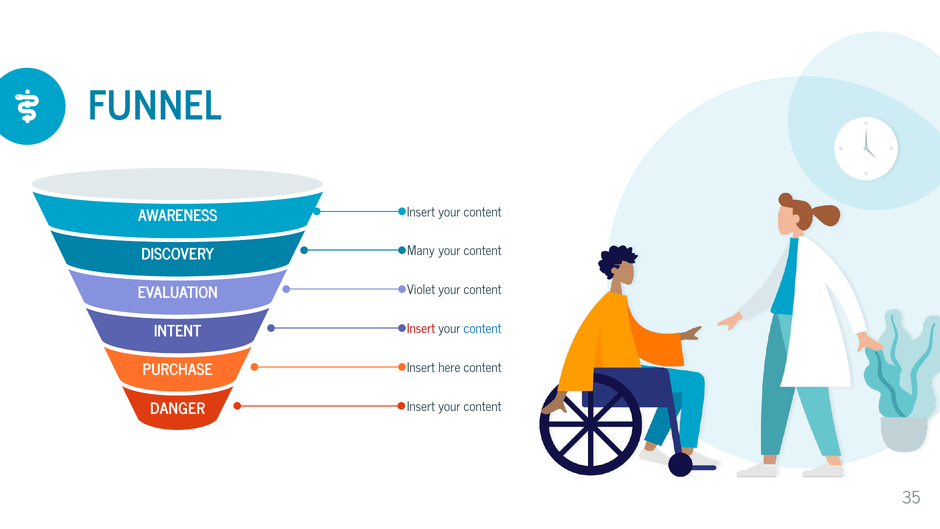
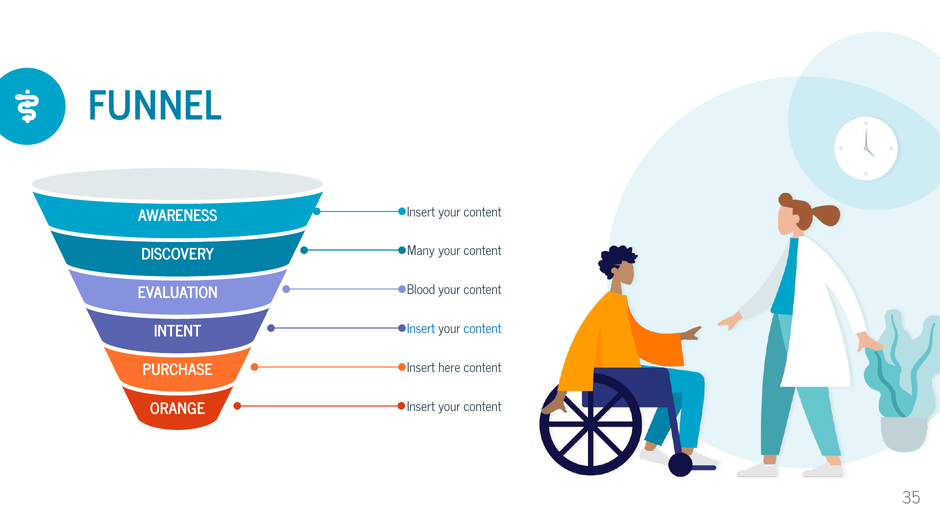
Violet: Violet -> Blood
Insert at (421, 329) colour: red -> blue
DANGER: DANGER -> ORANGE
